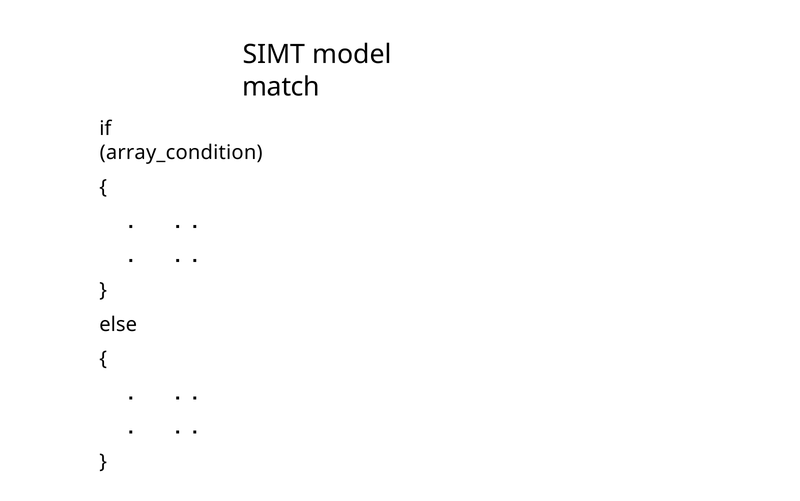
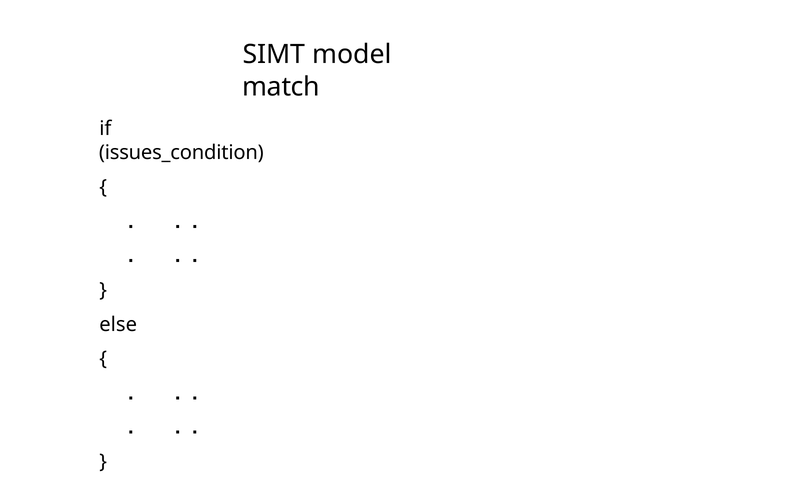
array_condition: array_condition -> issues_condition
